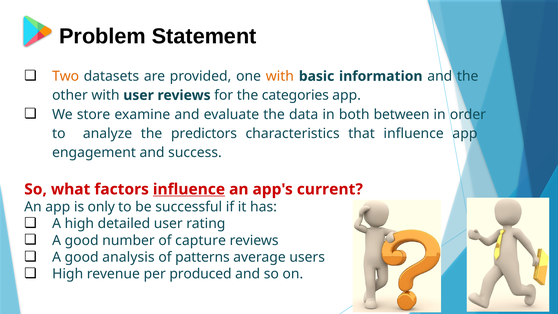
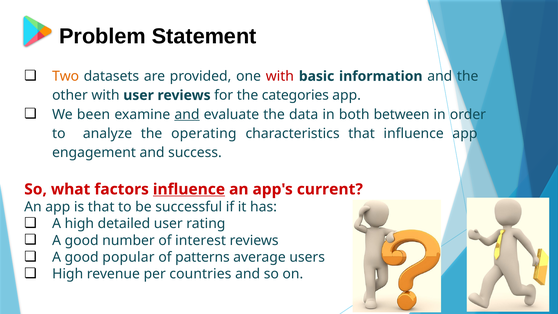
with at (280, 76) colour: orange -> red
store: store -> been
and at (187, 114) underline: none -> present
predictors: predictors -> operating
is only: only -> that
capture: capture -> interest
analysis: analysis -> popular
produced: produced -> countries
